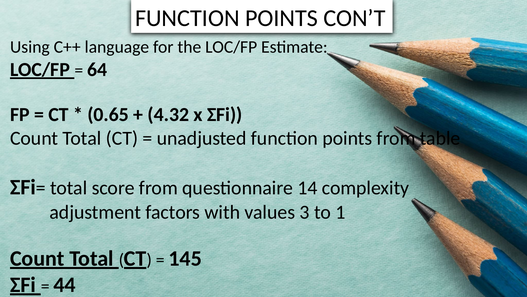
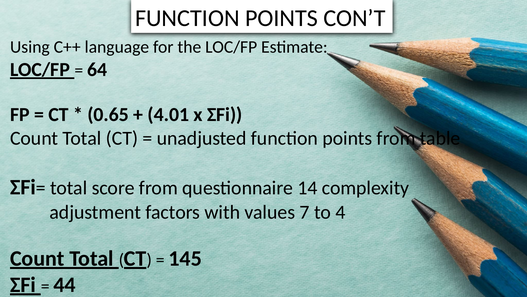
4.32: 4.32 -> 4.01
3: 3 -> 7
1: 1 -> 4
